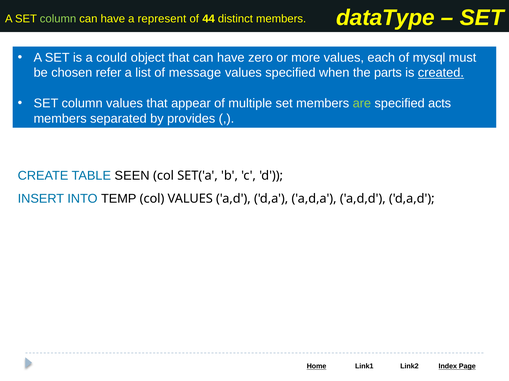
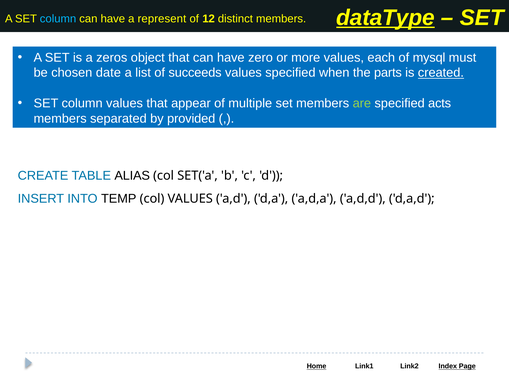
dataType underline: none -> present
column at (58, 19) colour: light green -> light blue
44: 44 -> 12
could: could -> zeros
refer: refer -> date
message: message -> succeeds
provides: provides -> provided
SEEN: SEEN -> ALIAS
